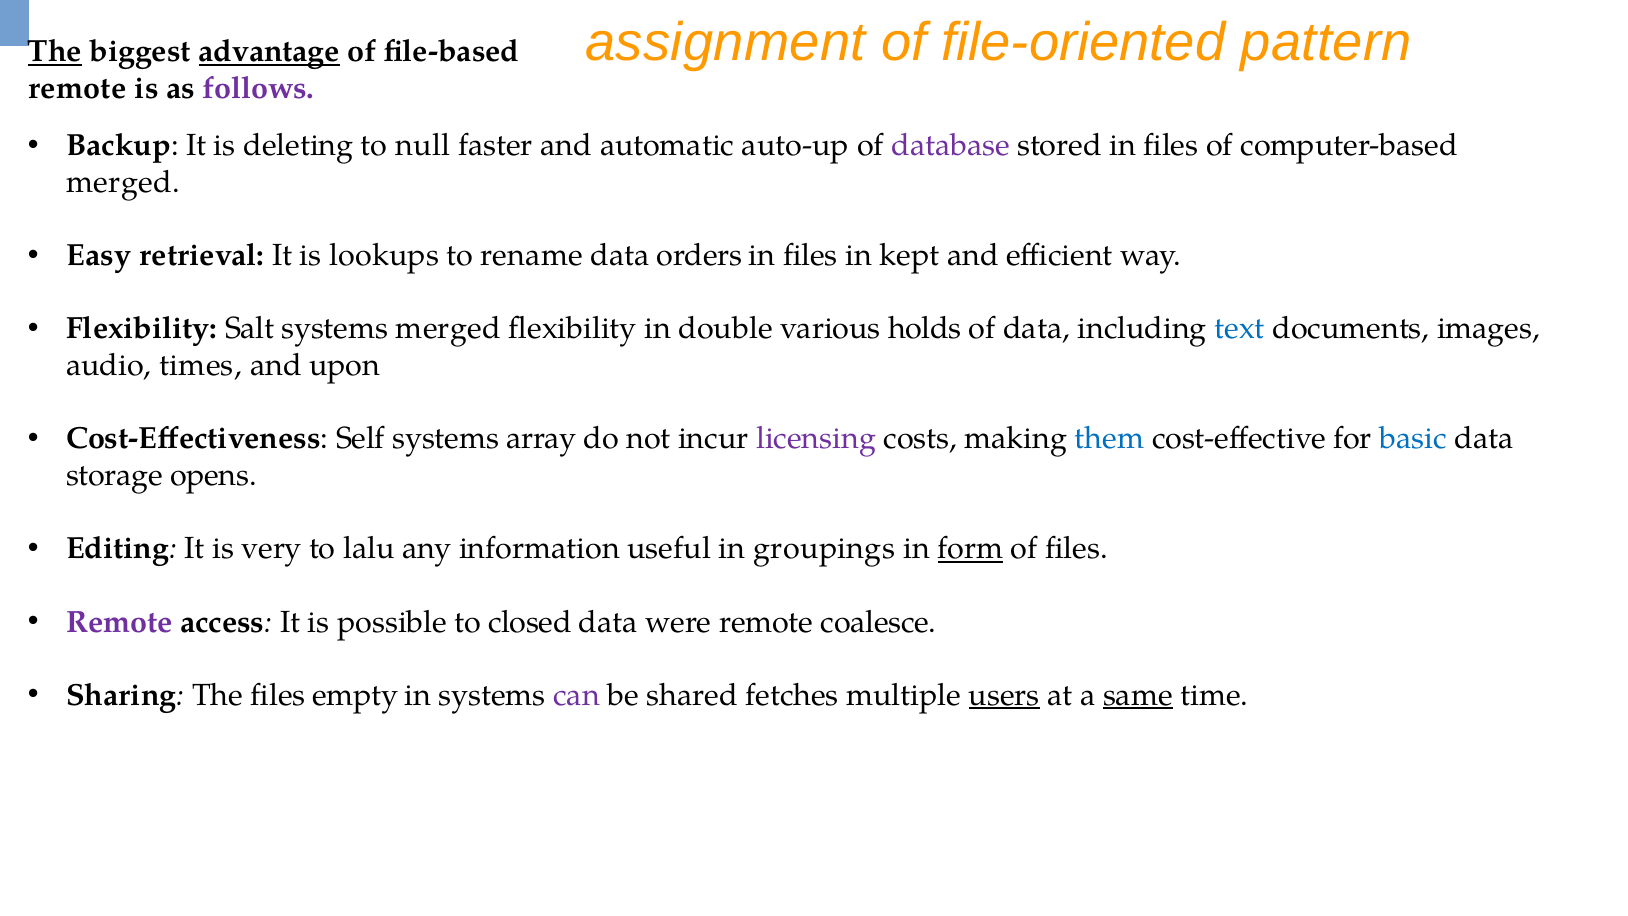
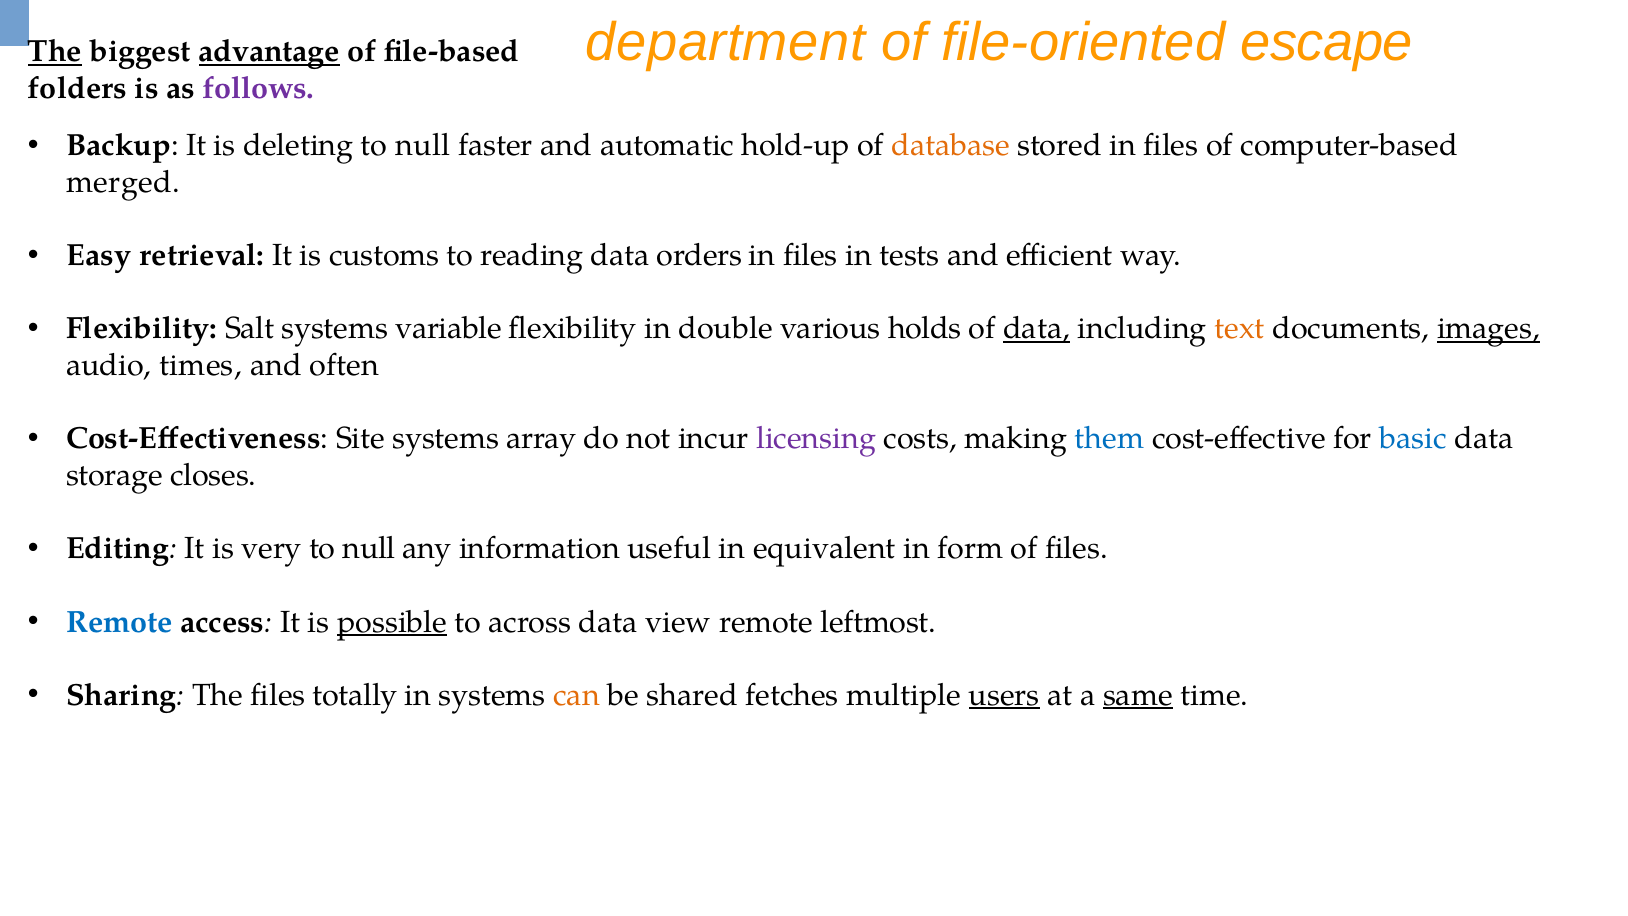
assignment: assignment -> department
pattern: pattern -> escape
remote at (78, 88): remote -> folders
auto-up: auto-up -> hold-up
database colour: purple -> orange
lookups: lookups -> customs
rename: rename -> reading
kept: kept -> tests
systems merged: merged -> variable
data at (1037, 329) underline: none -> present
text colour: blue -> orange
images underline: none -> present
upon: upon -> often
Self: Self -> Site
opens: opens -> closes
lalu at (369, 549): lalu -> null
groupings: groupings -> equivalent
form underline: present -> none
Remote at (119, 622) colour: purple -> blue
possible underline: none -> present
closed: closed -> across
were: were -> view
coalesce: coalesce -> leftmost
empty: empty -> totally
can colour: purple -> orange
